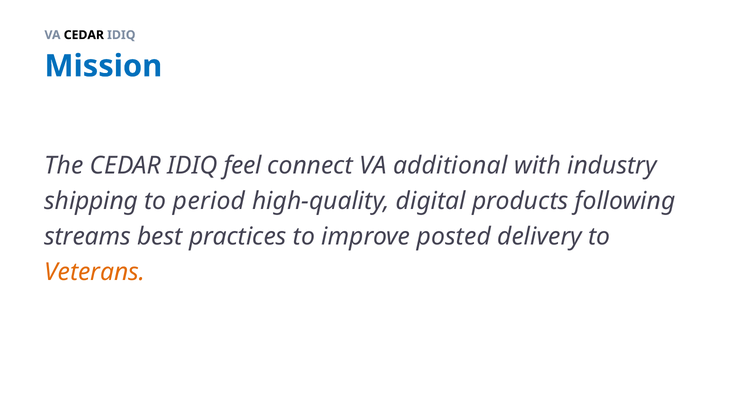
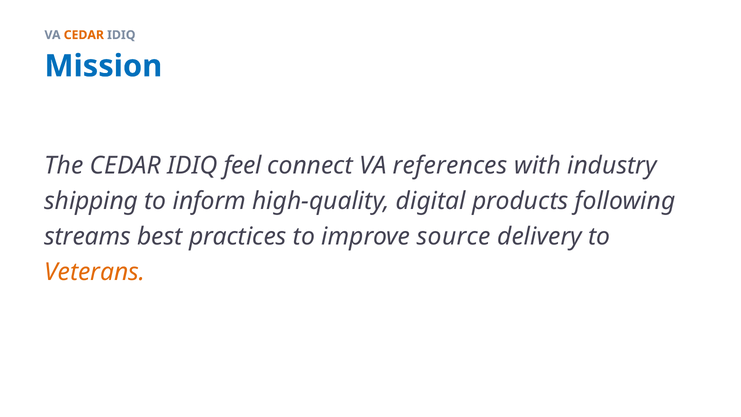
CEDAR at (84, 35) colour: black -> orange
additional: additional -> references
period: period -> inform
posted: posted -> source
